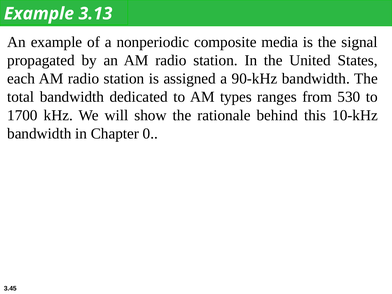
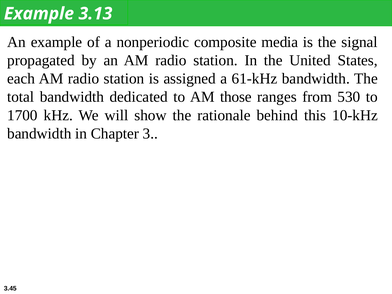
90-kHz: 90-kHz -> 61-kHz
types: types -> those
0: 0 -> 3
